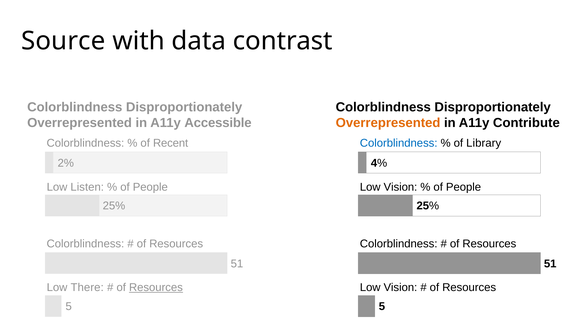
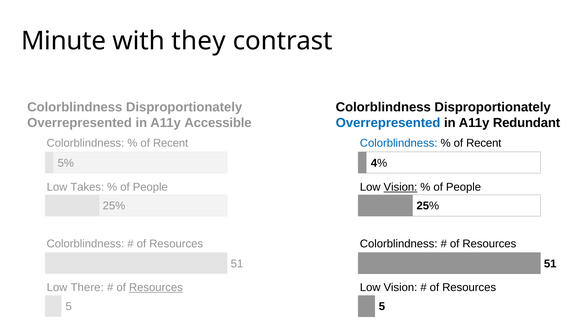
Source: Source -> Minute
data: data -> they
Overrepresented at (388, 123) colour: orange -> blue
Contribute: Contribute -> Redundant
Library at (484, 143): Library -> Recent
2%: 2% -> 5%
Listen: Listen -> Takes
Vision at (400, 187) underline: none -> present
